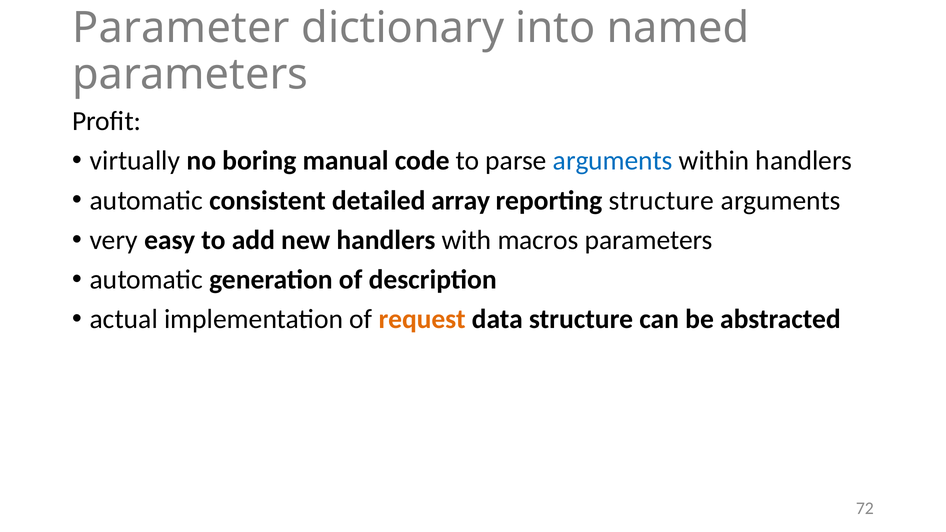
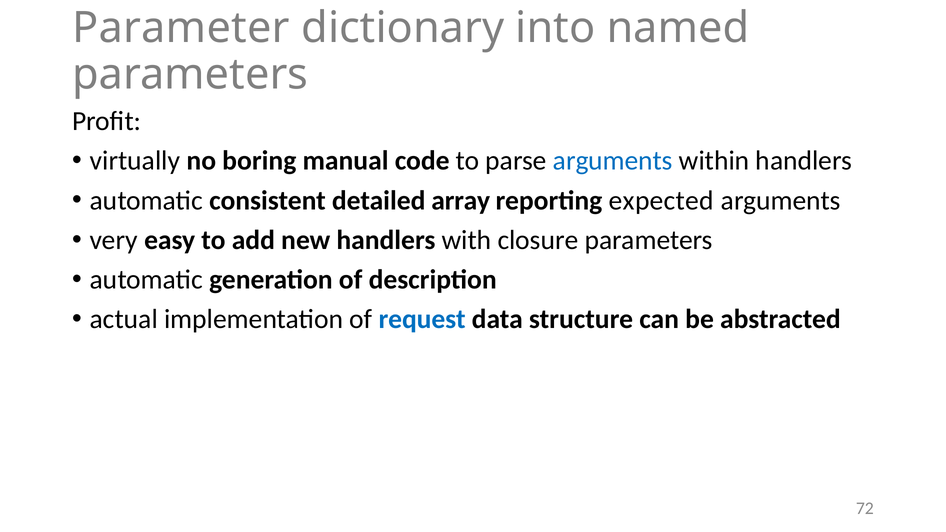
reporting structure: structure -> expected
macros: macros -> closure
request colour: orange -> blue
